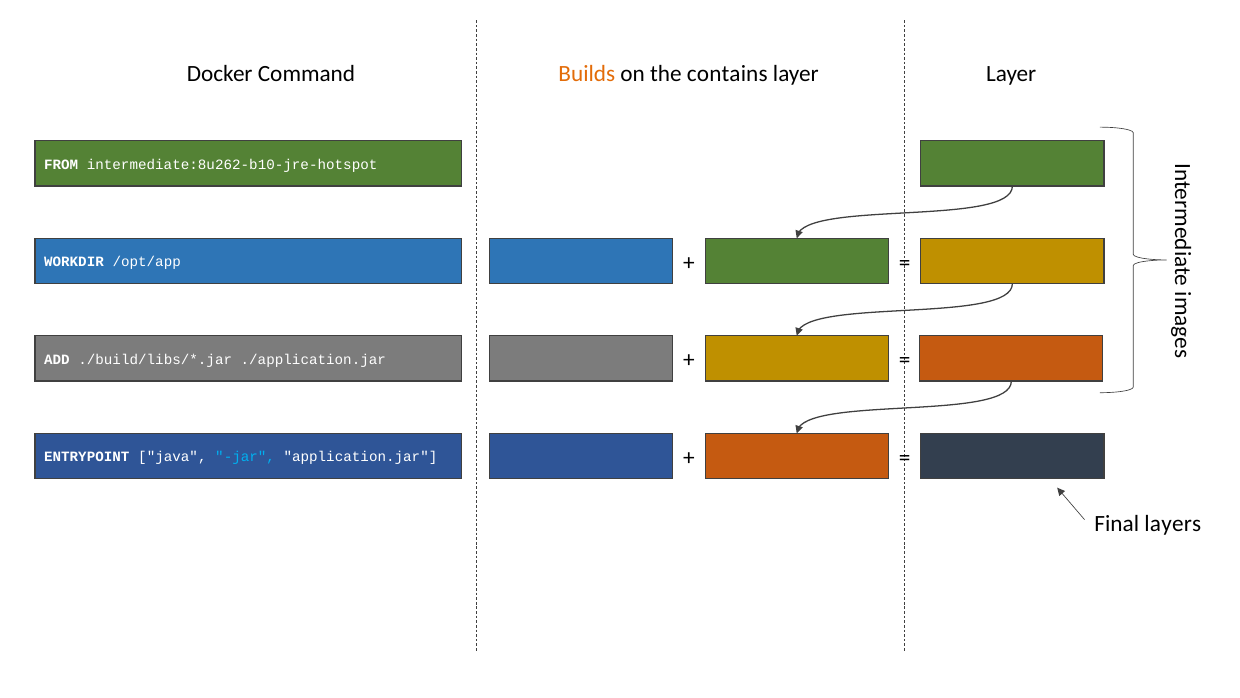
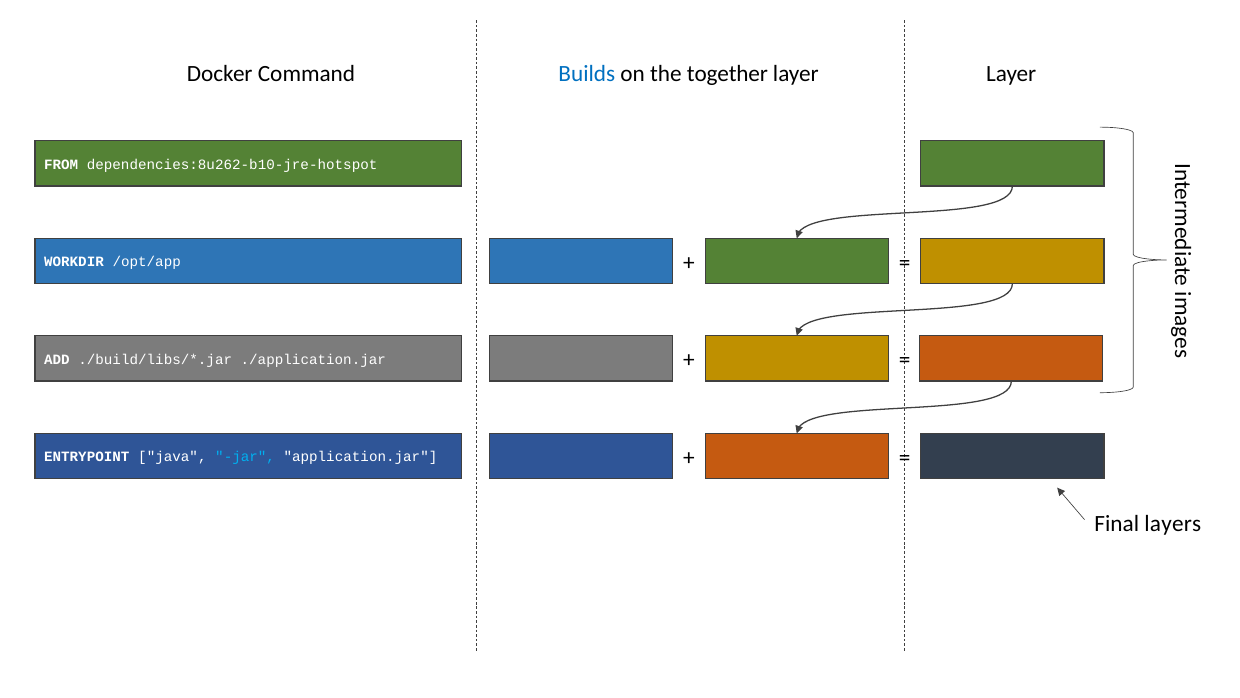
Builds colour: orange -> blue
contains: contains -> together
intermediate:8u262-b10-jre-hotspot: intermediate:8u262-b10-jre-hotspot -> dependencies:8u262-b10-jre-hotspot
